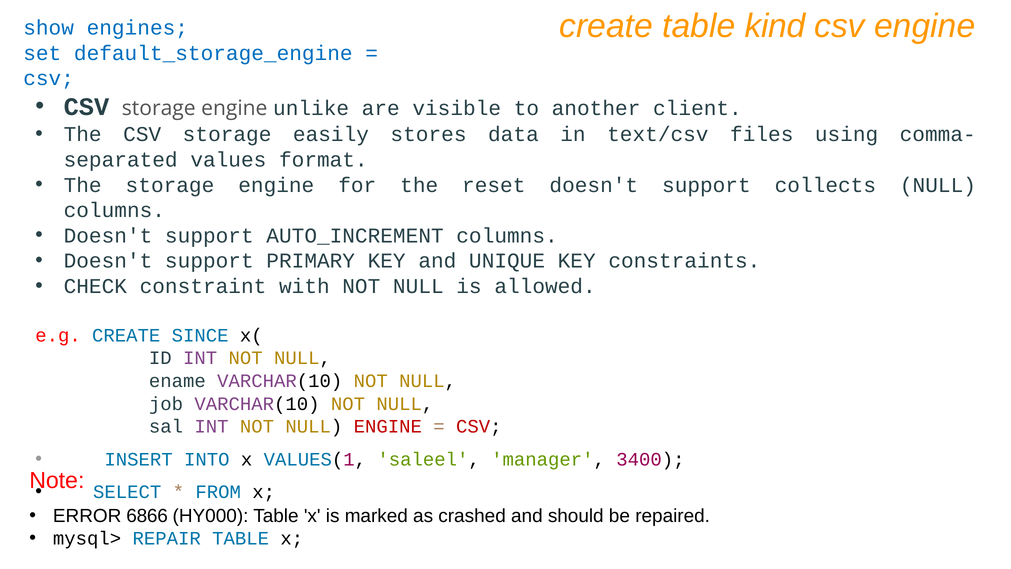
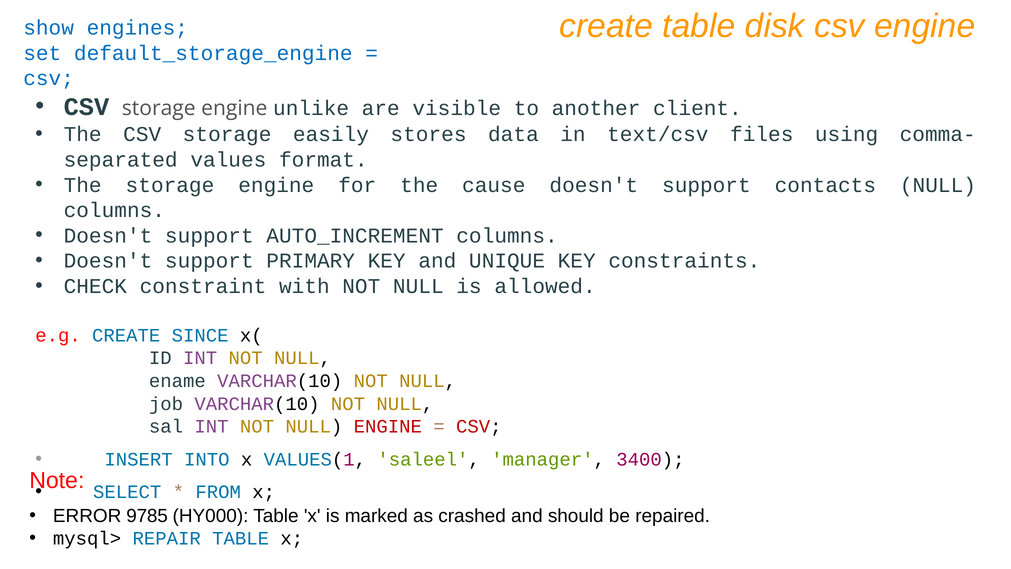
kind: kind -> disk
reset: reset -> cause
collects: collects -> contacts
6866: 6866 -> 9785
